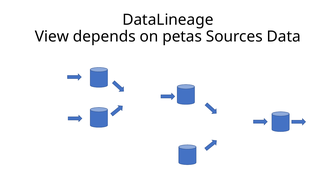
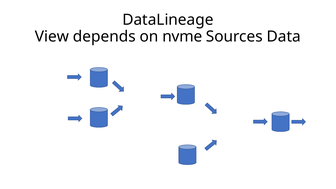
petas: petas -> nvme
